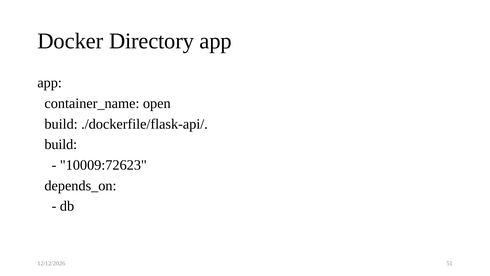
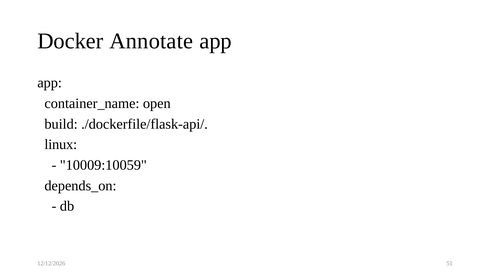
Directory: Directory -> Annotate
build at (61, 144): build -> linux
10009:72623: 10009:72623 -> 10009:10059
